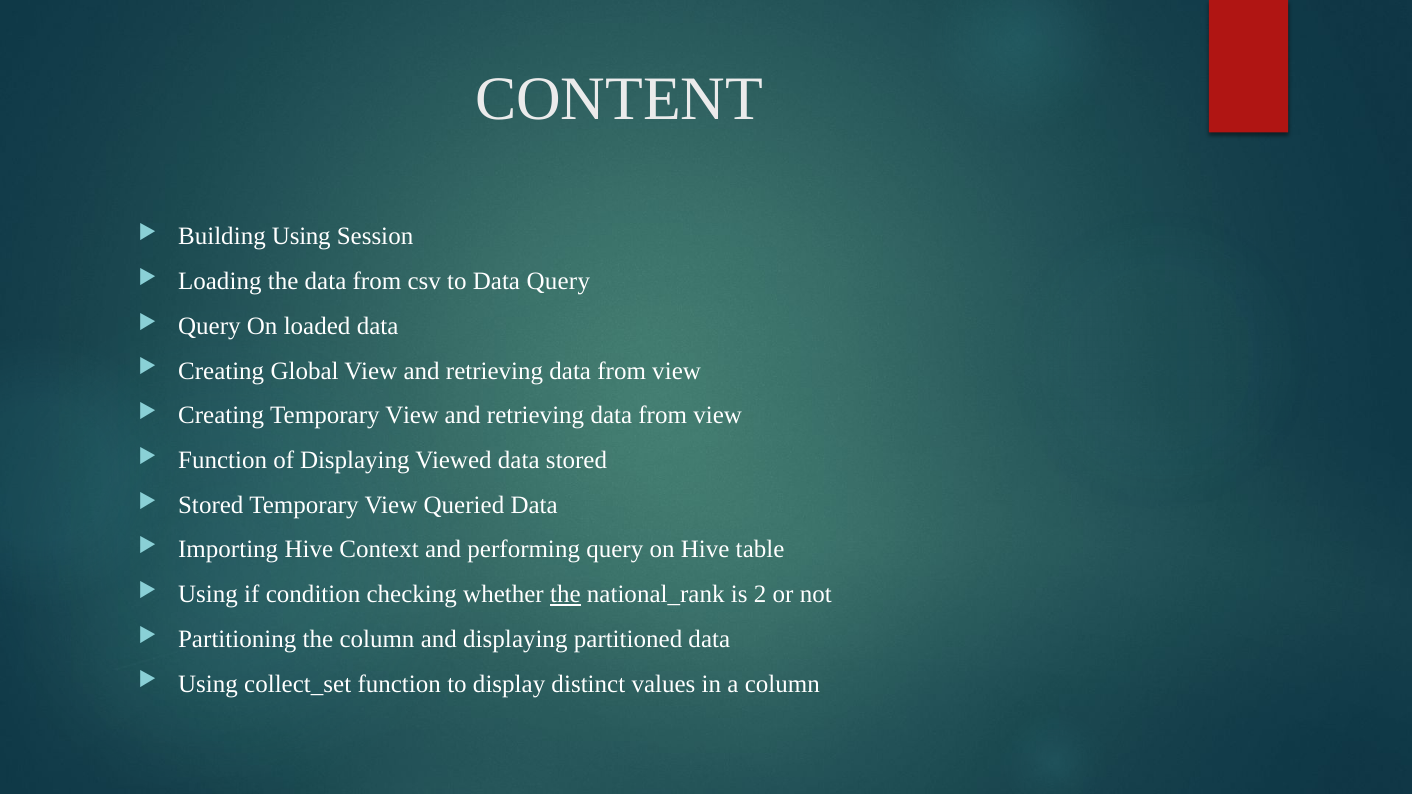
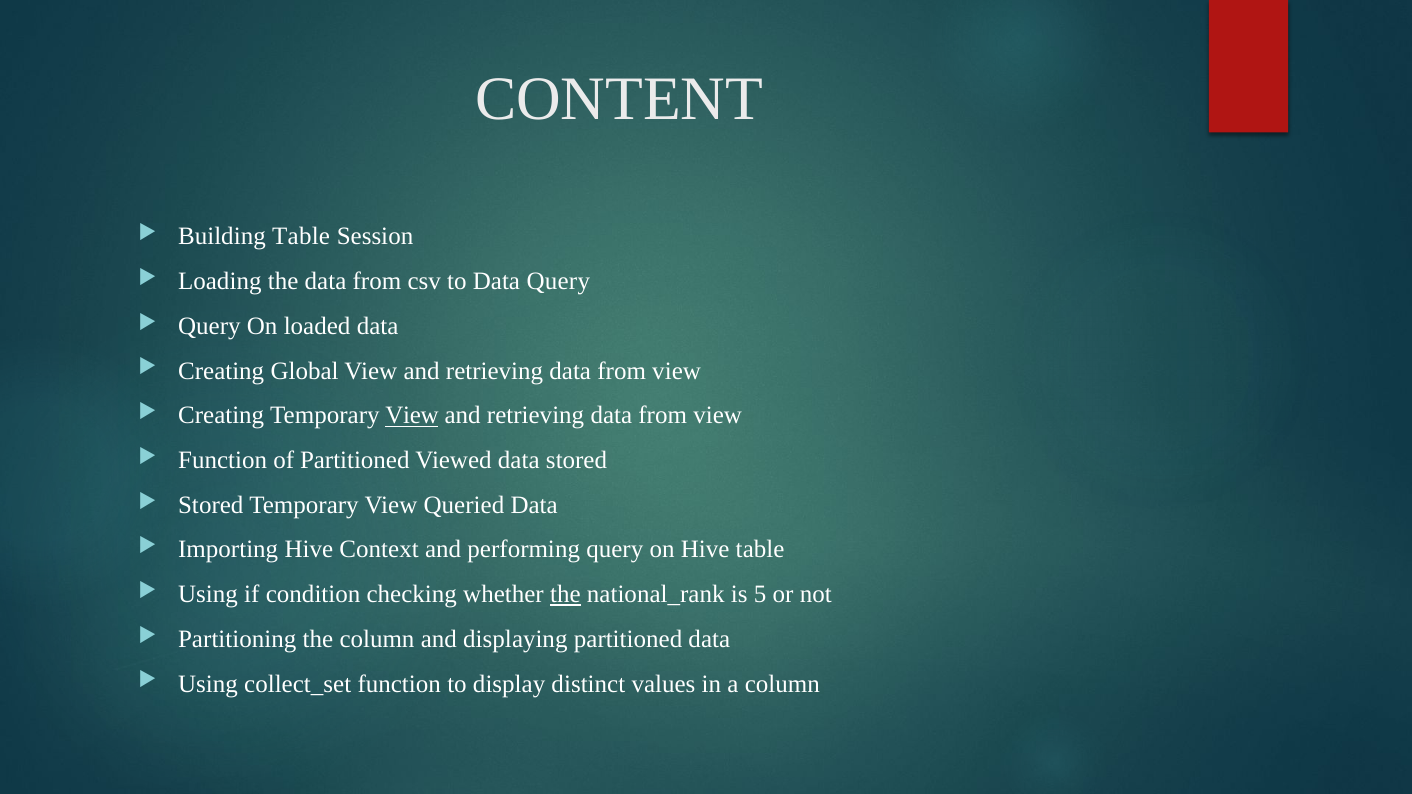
Building Using: Using -> Table
View at (412, 416) underline: none -> present
of Displaying: Displaying -> Partitioned
2: 2 -> 5
